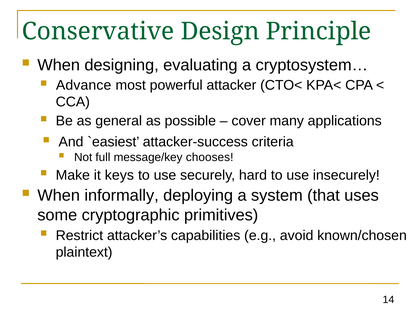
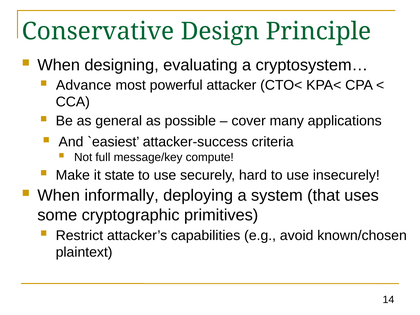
chooses: chooses -> compute
keys: keys -> state
